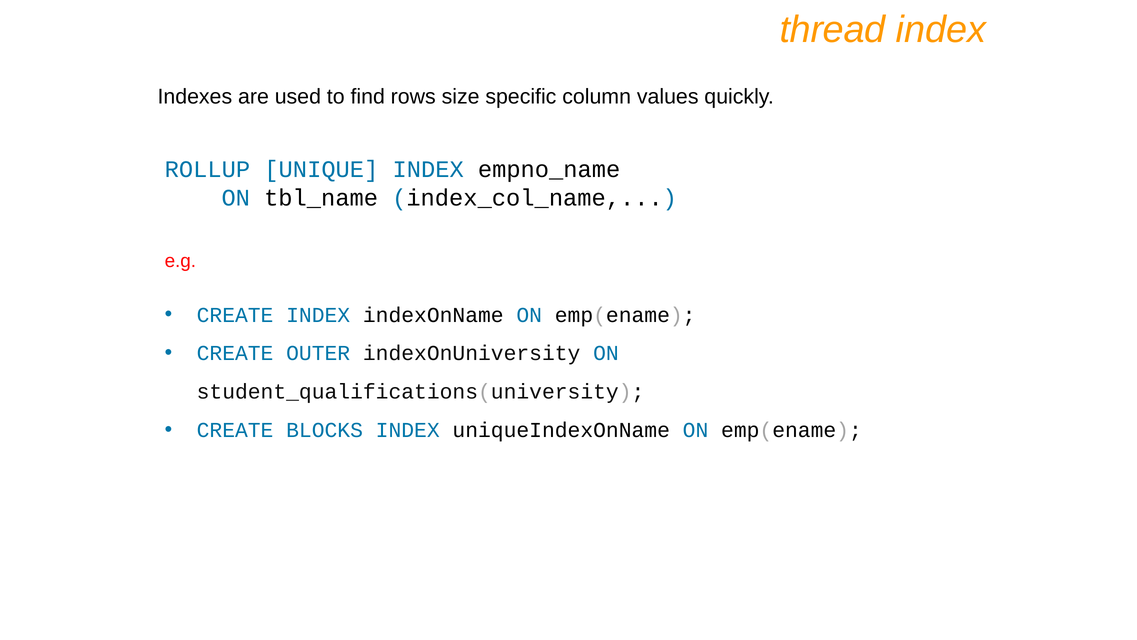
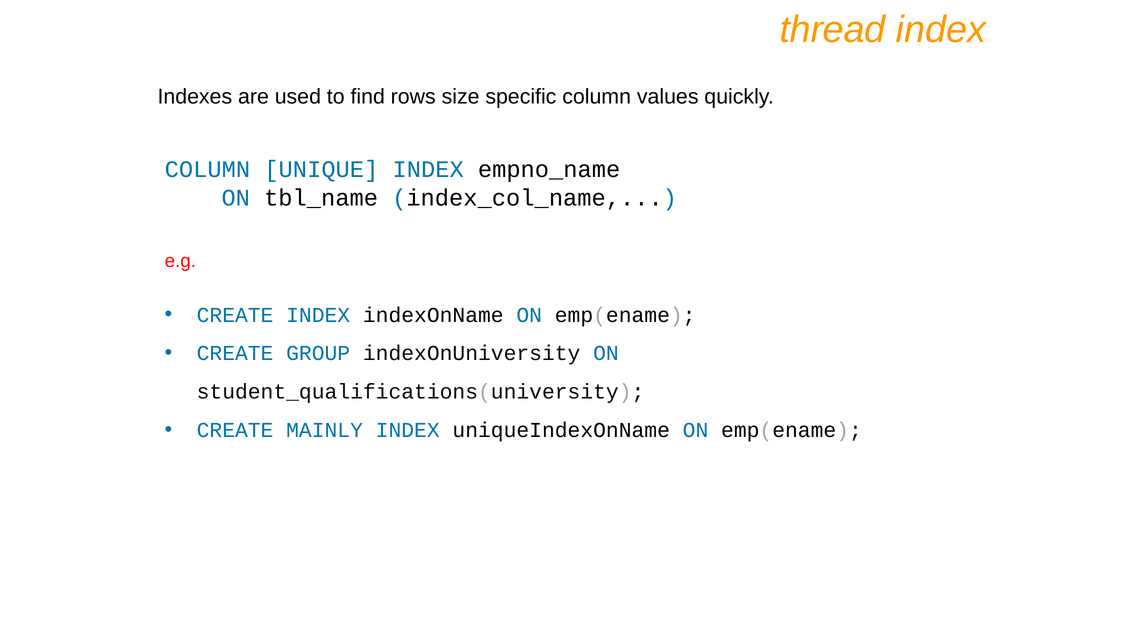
ROLLUP at (207, 169): ROLLUP -> COLUMN
OUTER: OUTER -> GROUP
BLOCKS: BLOCKS -> MAINLY
